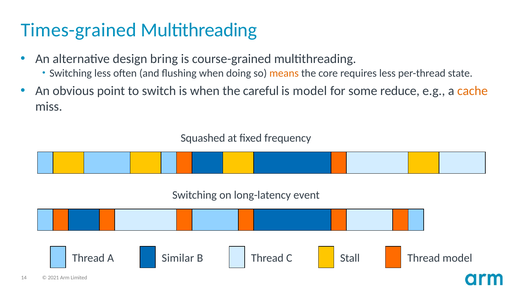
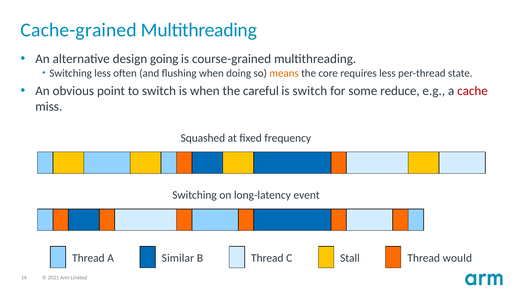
Times-grained: Times-grained -> Cache-grained
bring: bring -> going
is model: model -> switch
cache colour: orange -> red
Thread model: model -> would
